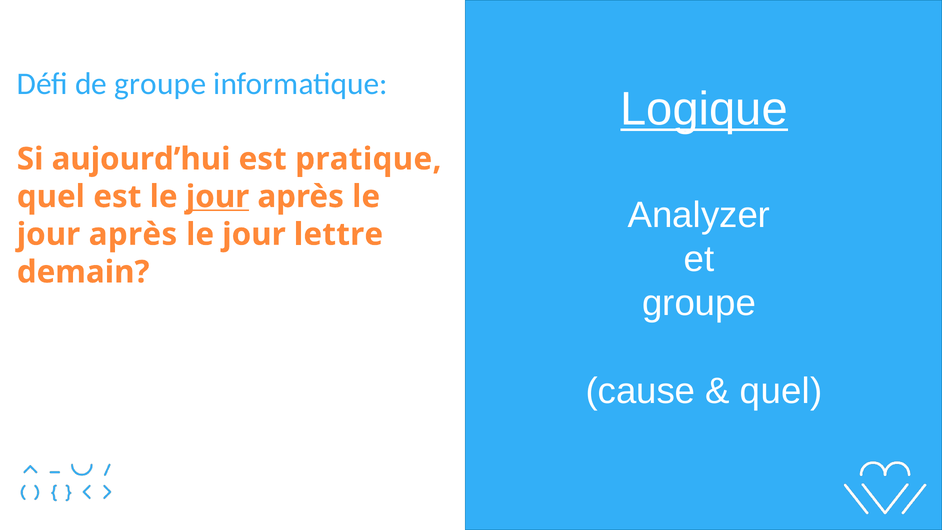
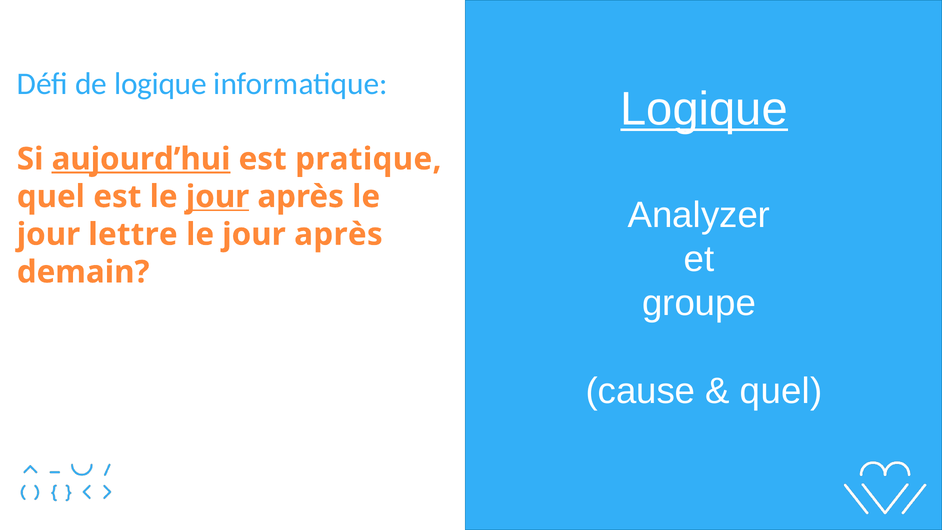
de groupe: groupe -> logique
aujourd’hui underline: none -> present
après at (133, 234): après -> lettre
lettre at (338, 234): lettre -> après
